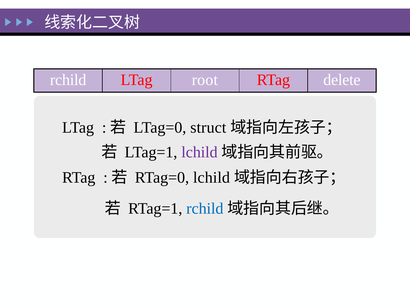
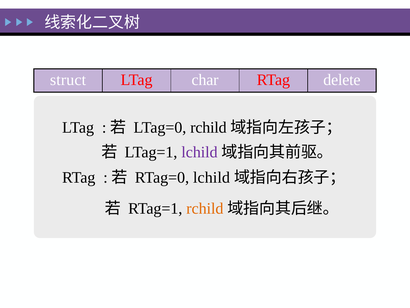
rchild at (68, 80): rchild -> struct
root: root -> char
LTag=0 struct: struct -> rchild
rchild at (205, 208) colour: blue -> orange
